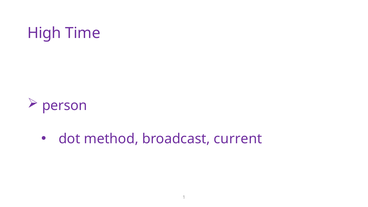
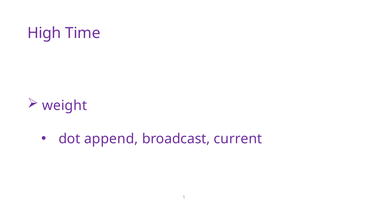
person: person -> weight
method: method -> append
